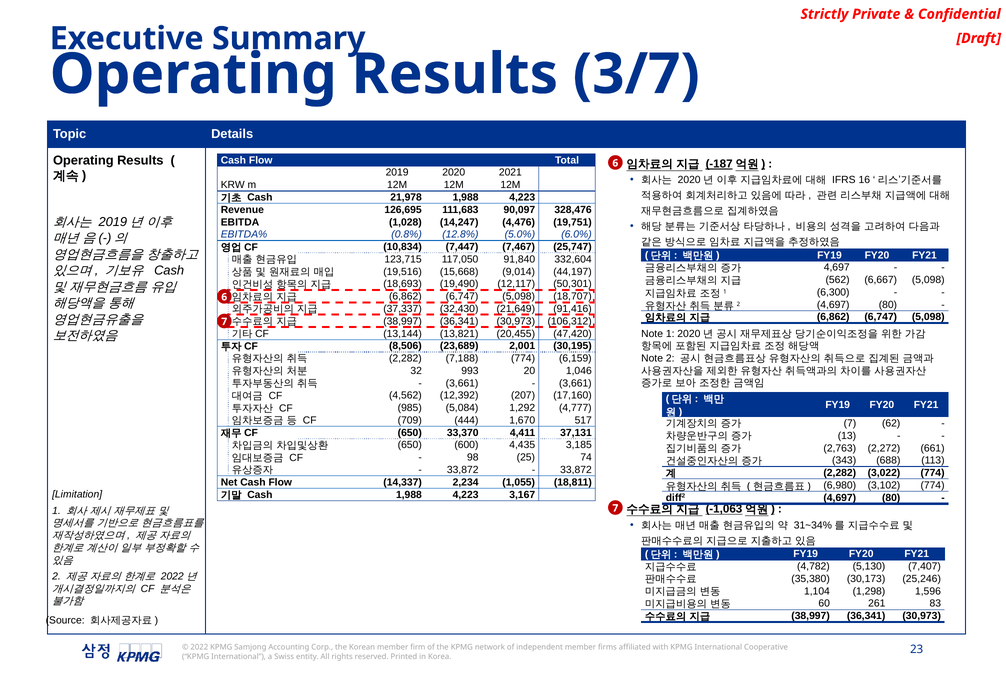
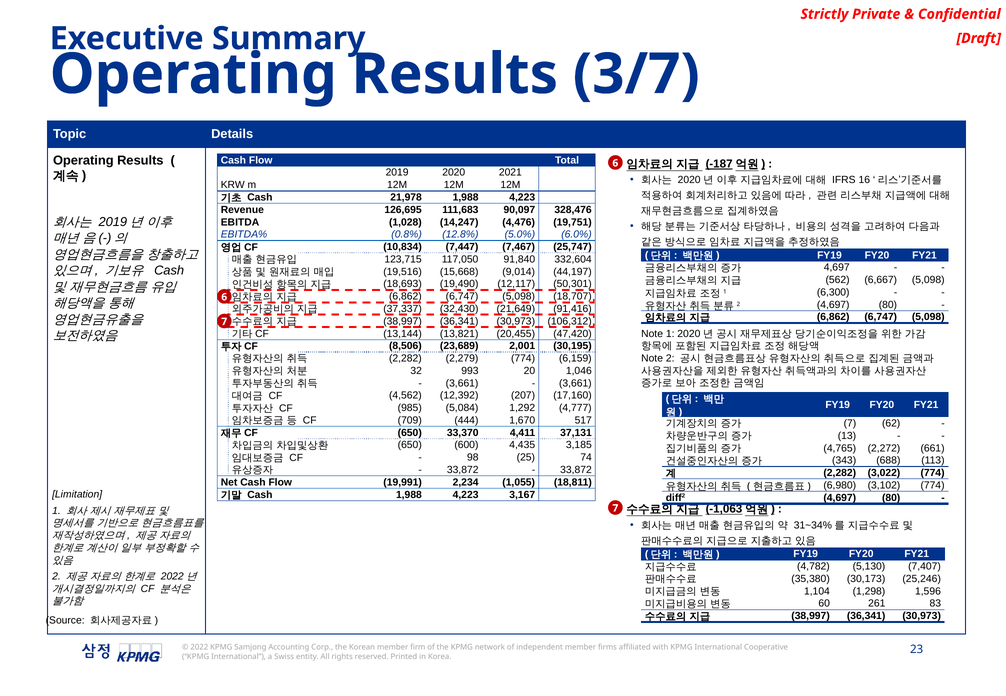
7,188: 7,188 -> 2,279
2,763: 2,763 -> 4,765
14,337: 14,337 -> 19,991
